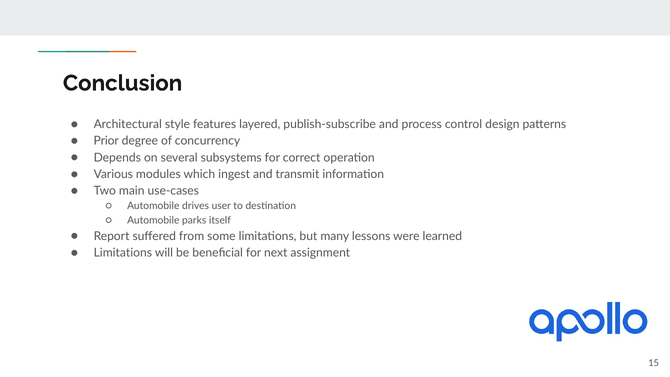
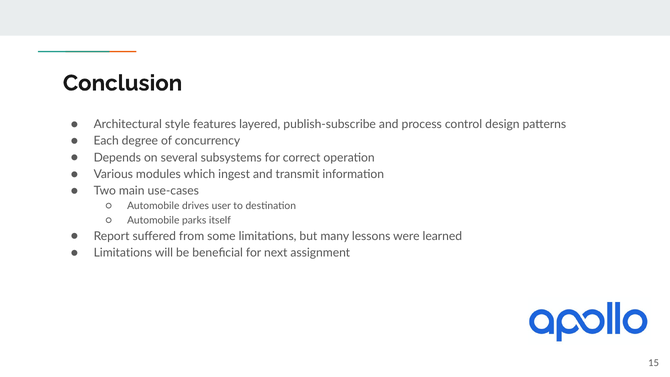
Prior: Prior -> Each
